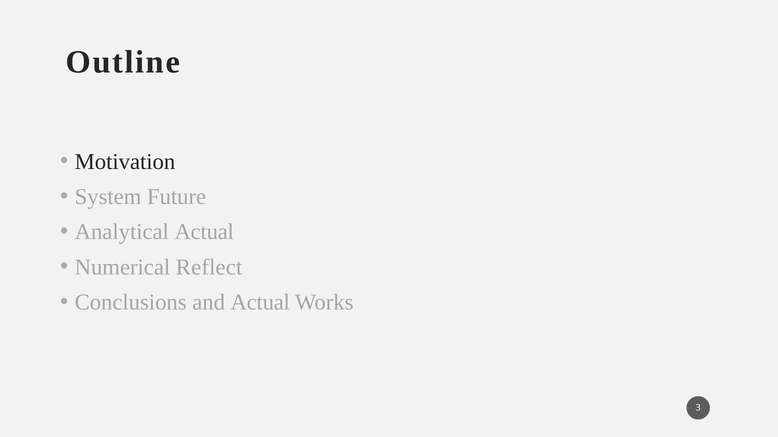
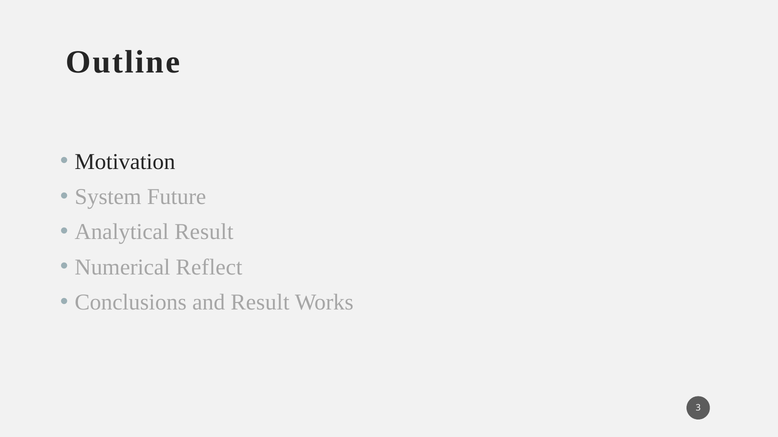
Analytical Actual: Actual -> Result
and Actual: Actual -> Result
